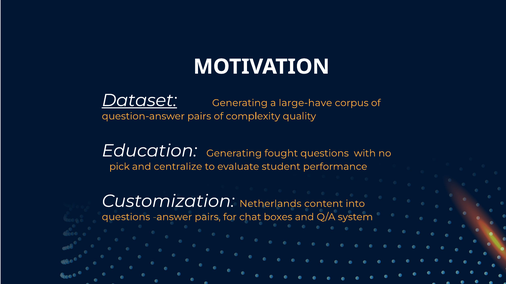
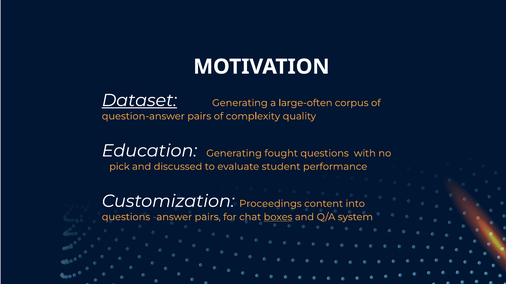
large-have: large-have -> large-often
centralize: centralize -> discussed
Netherlands: Netherlands -> Proceedings
boxes underline: none -> present
